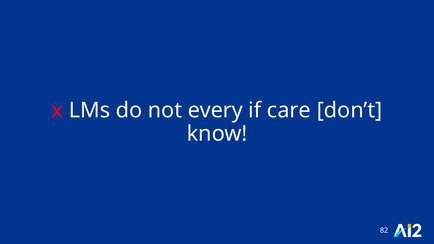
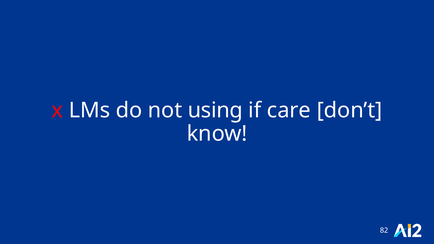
every: every -> using
